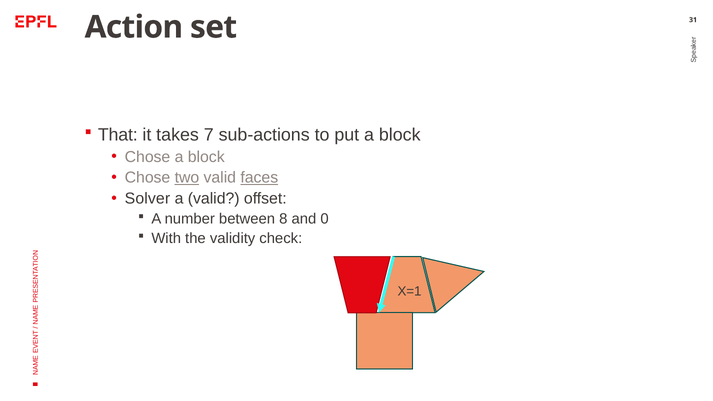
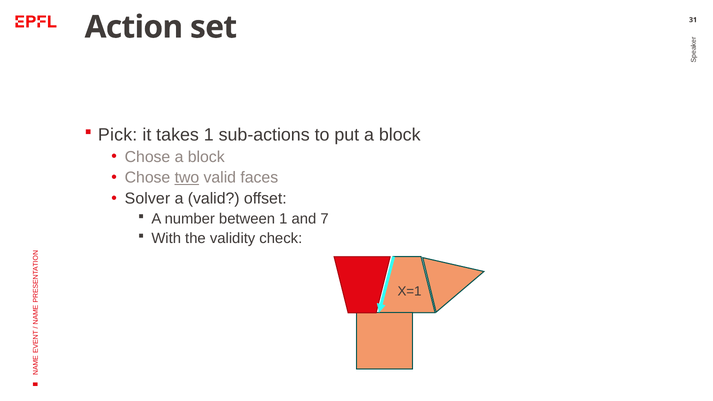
That: That -> Pick
takes 7: 7 -> 1
faces underline: present -> none
between 8: 8 -> 1
0: 0 -> 7
